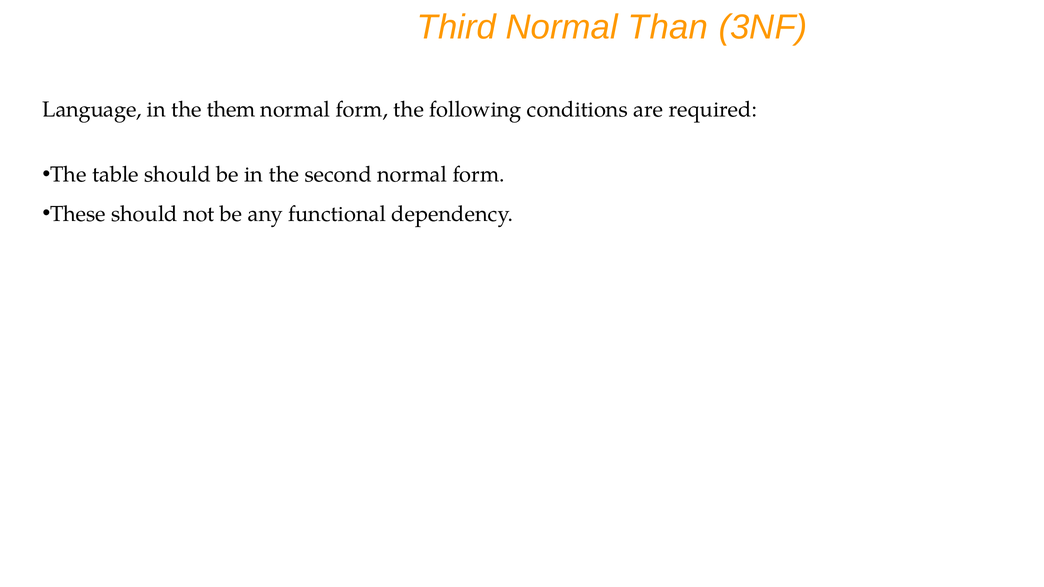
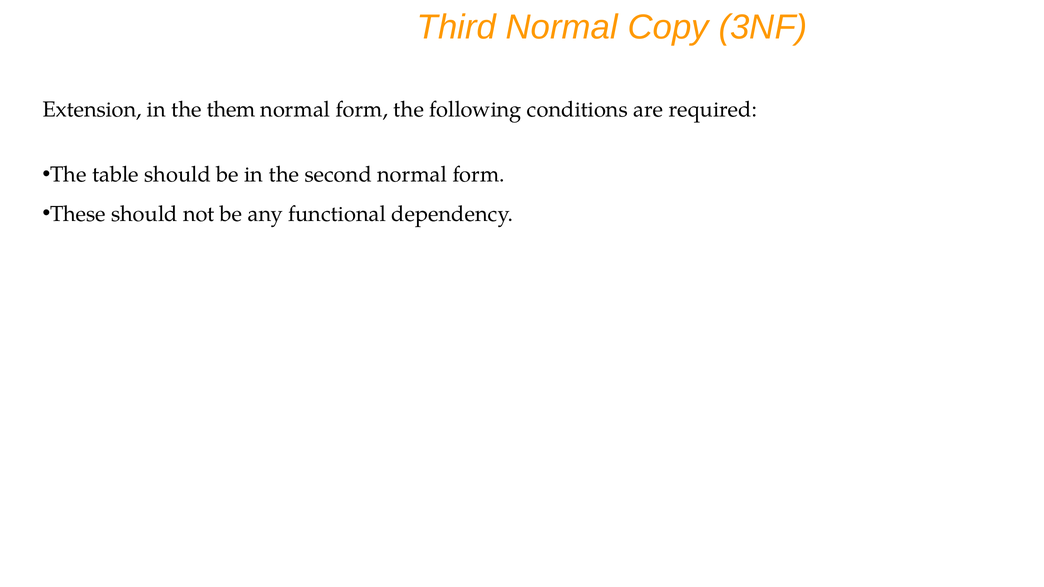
Than: Than -> Copy
Language: Language -> Extension
